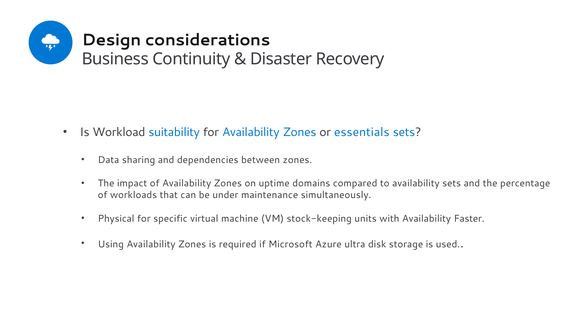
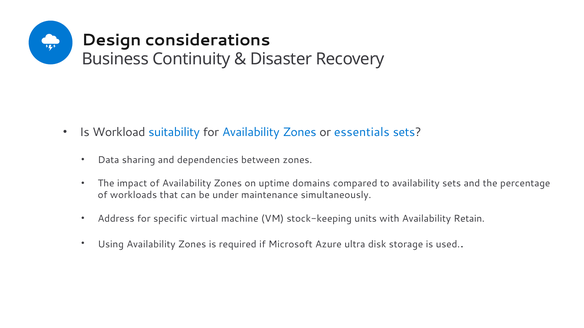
Physical: Physical -> Address
Faster: Faster -> Retain
